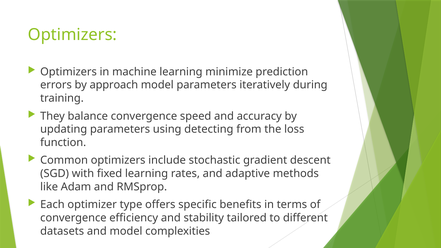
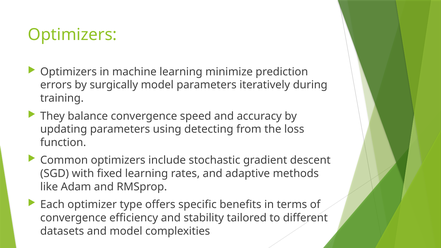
approach: approach -> surgically
